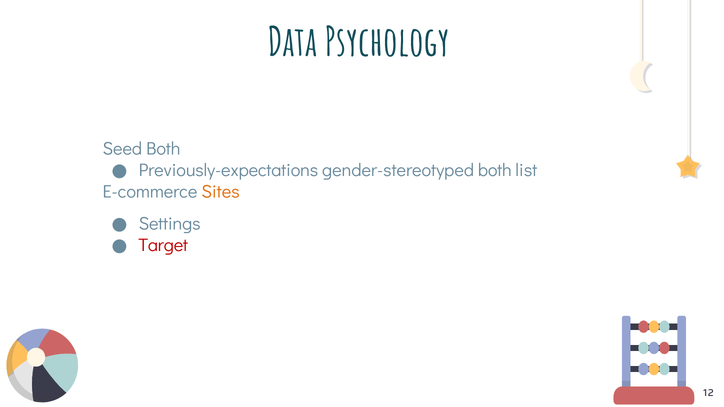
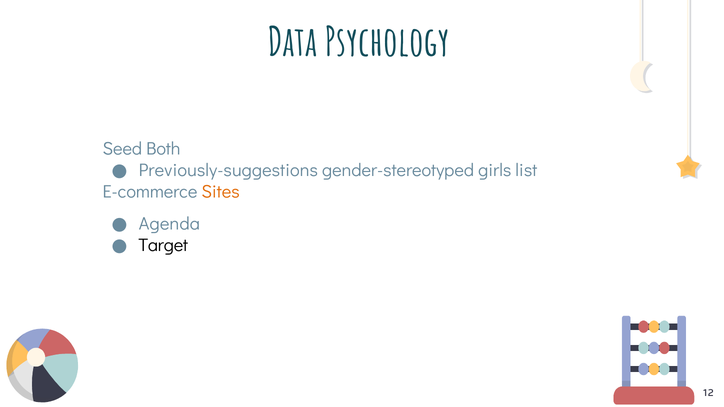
Previously-expectations: Previously-expectations -> Previously-suggestions
gender-stereotyped both: both -> girls
Settings: Settings -> Agenda
Target colour: red -> black
